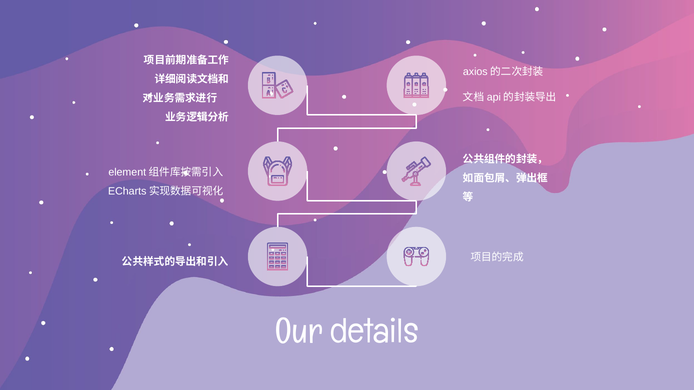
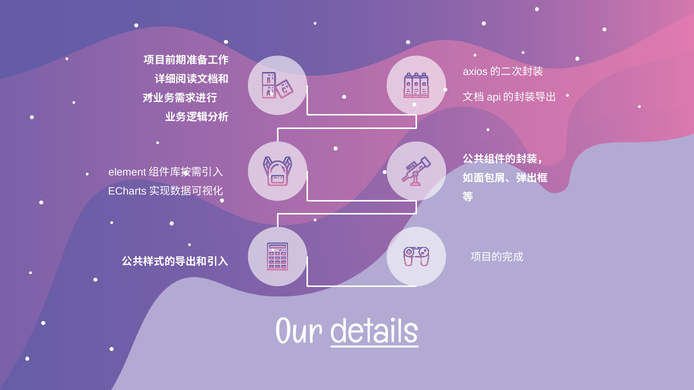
details underline: none -> present
